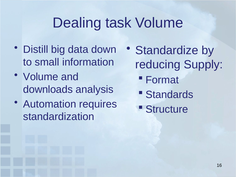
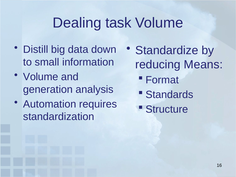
Supply: Supply -> Means
downloads: downloads -> generation
